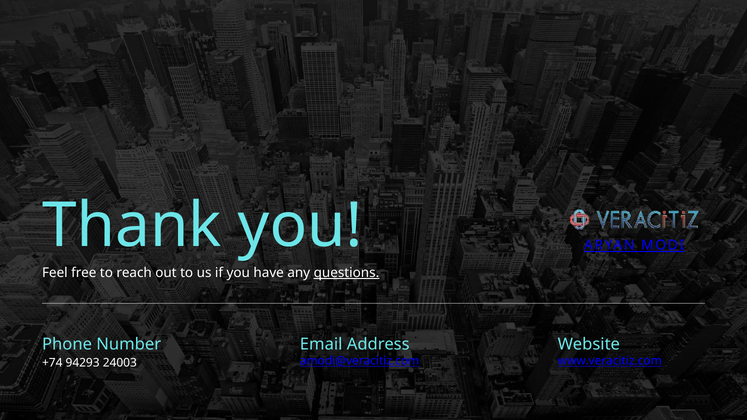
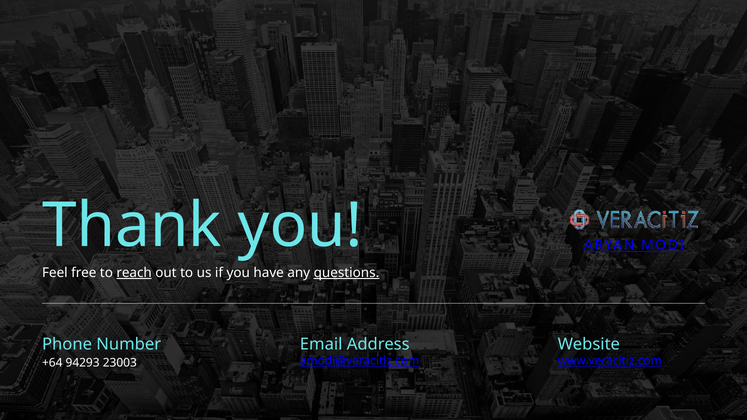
reach underline: none -> present
+74: +74 -> +64
24003: 24003 -> 23003
